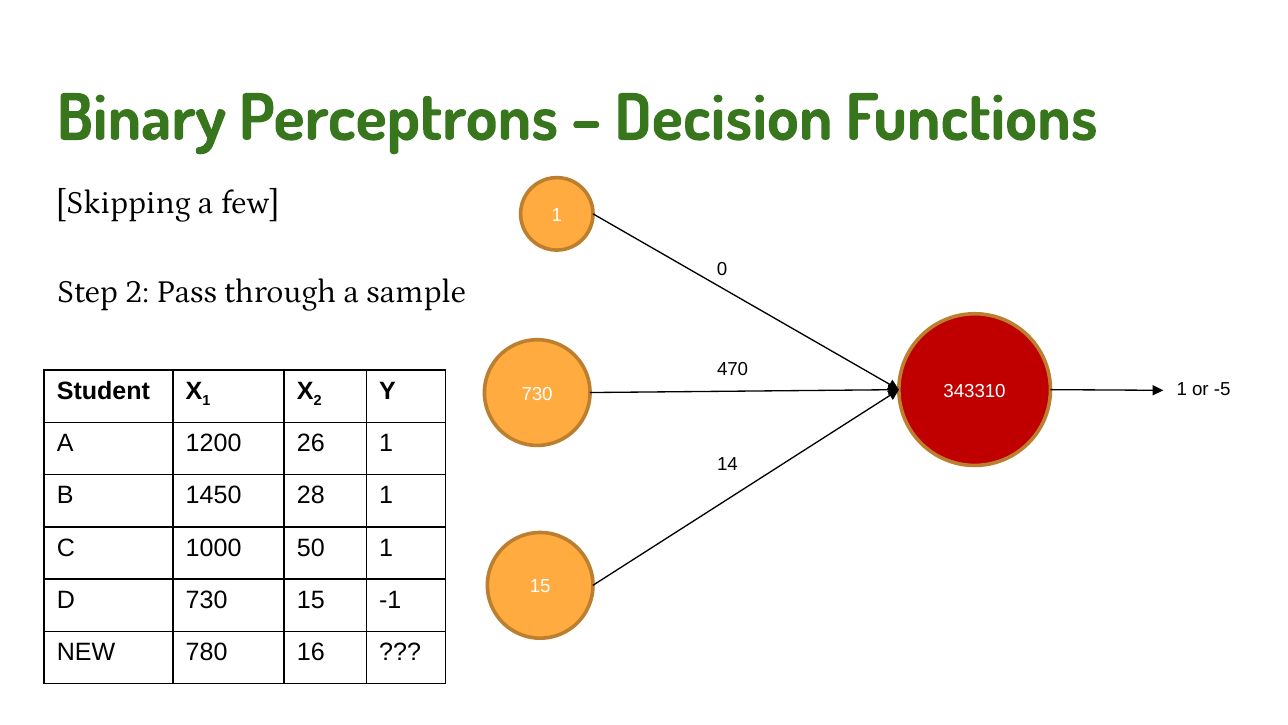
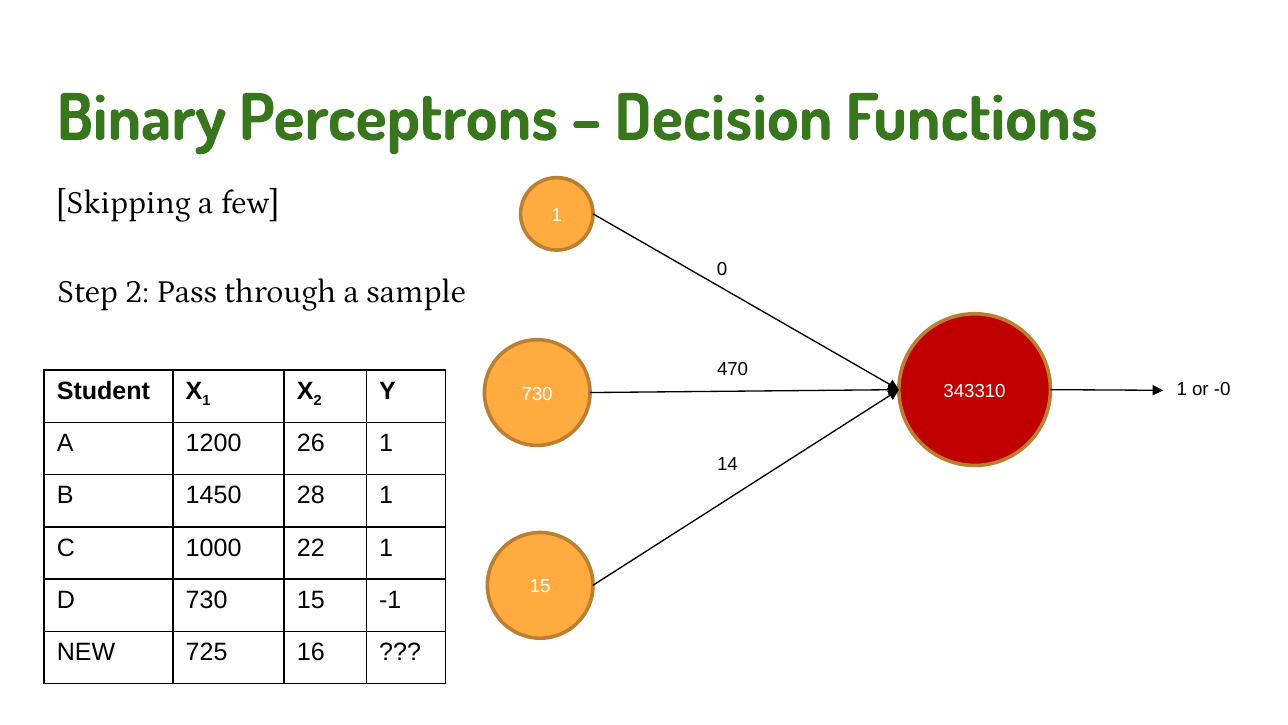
-5: -5 -> -0
50: 50 -> 22
780: 780 -> 725
